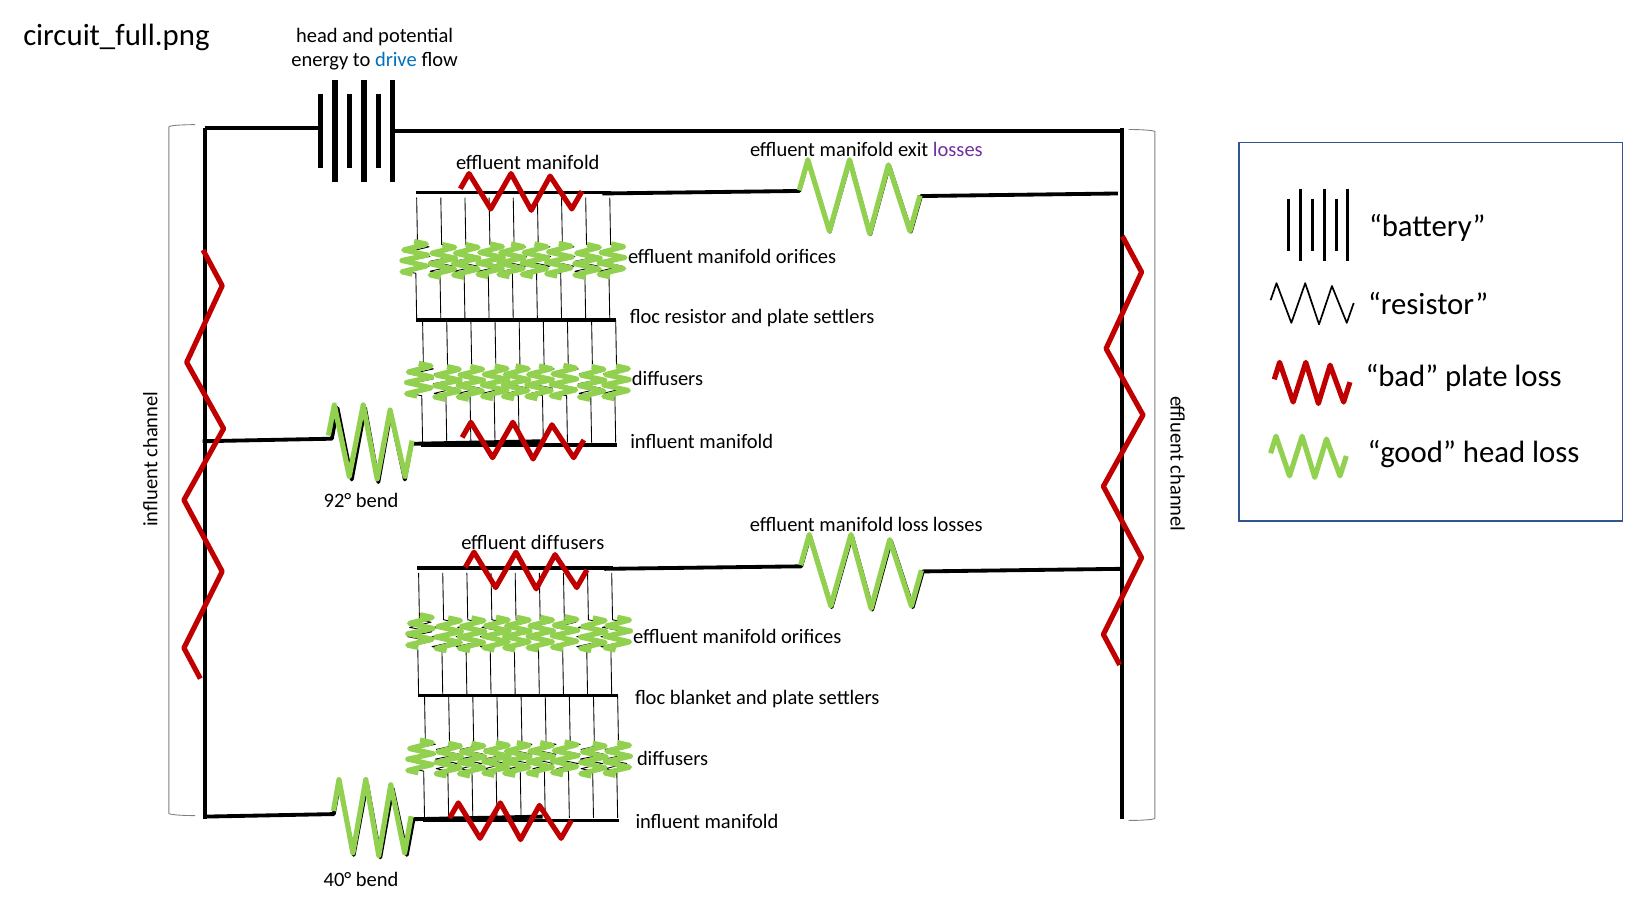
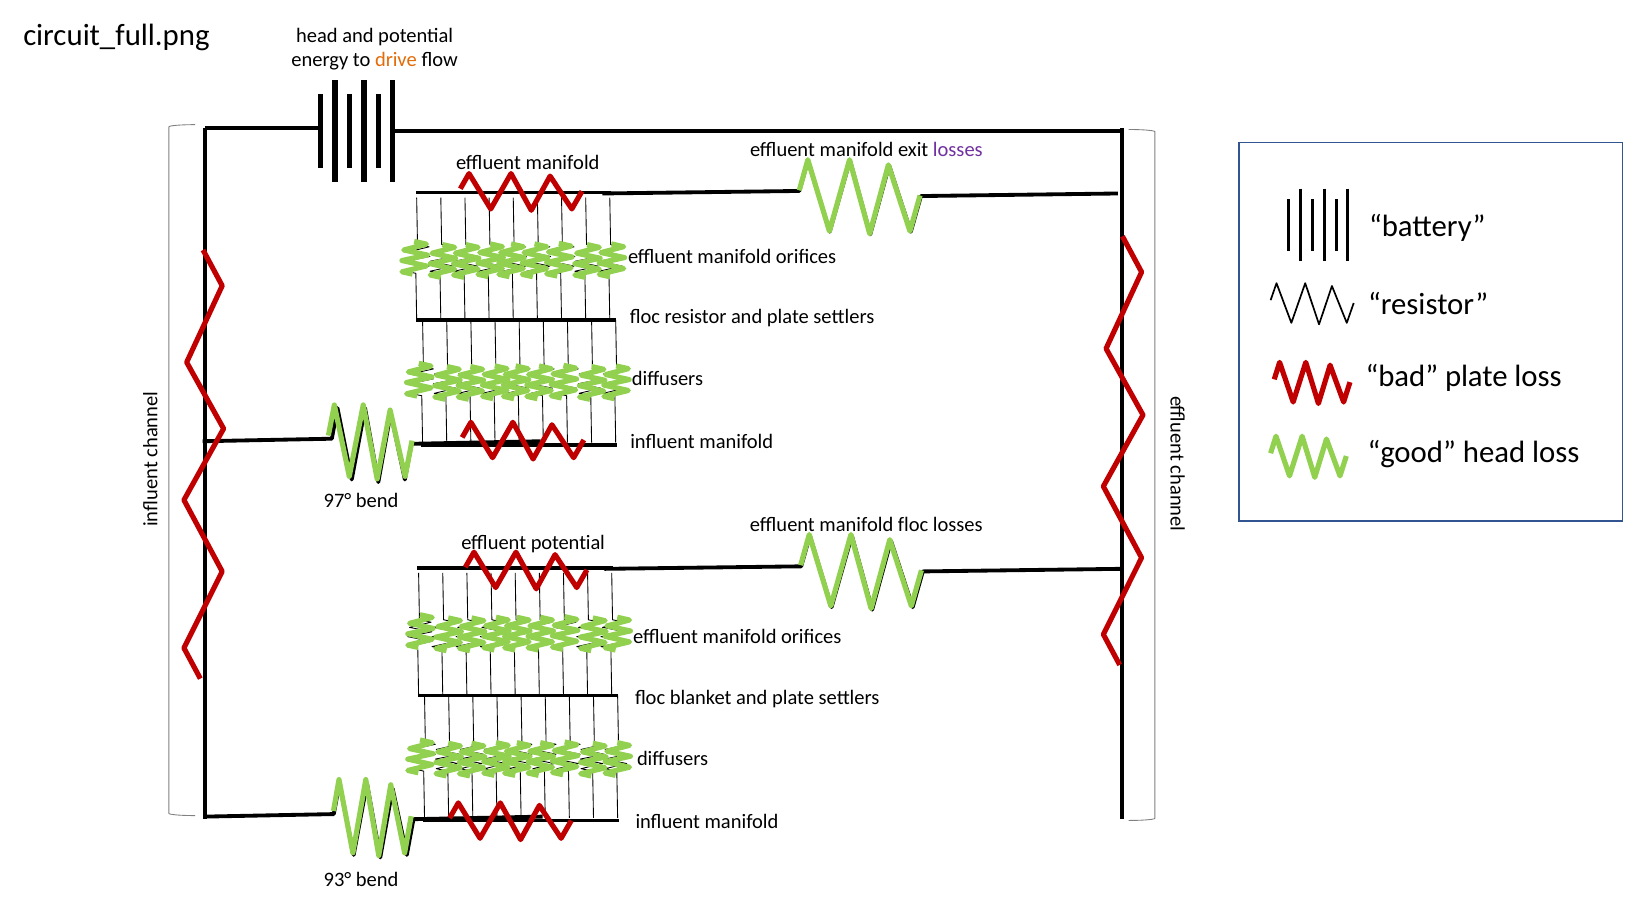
drive colour: blue -> orange
92°: 92° -> 97°
loss at (913, 525): loss -> floc
effluent diffusers: diffusers -> potential
40°: 40° -> 93°
